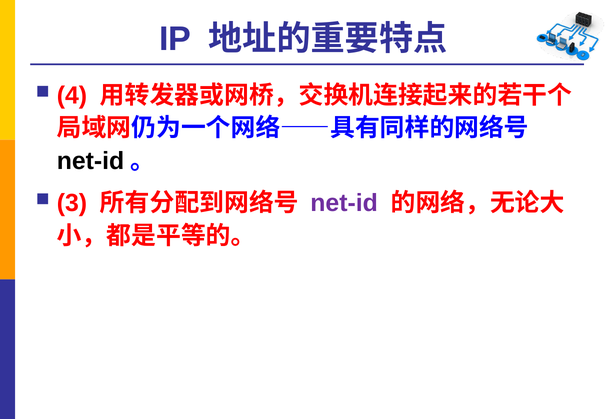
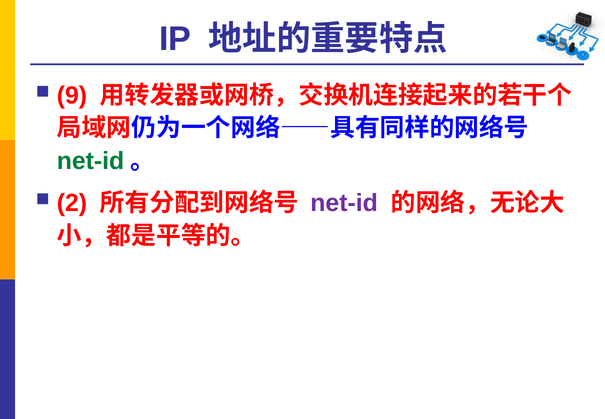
4: 4 -> 9
net-id at (91, 161) colour: black -> green
3: 3 -> 2
